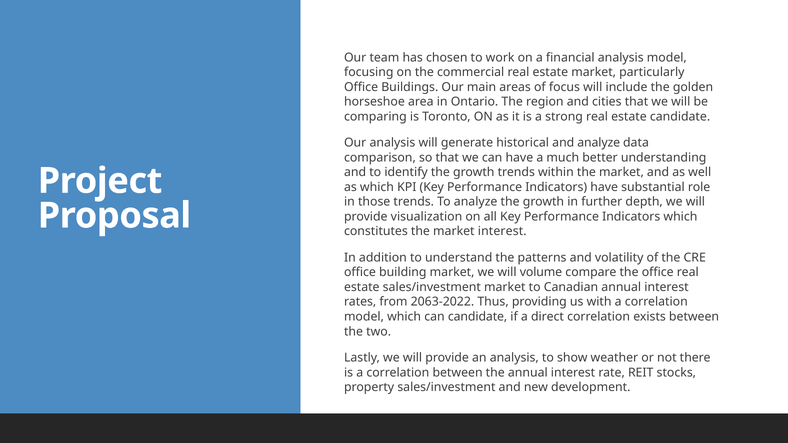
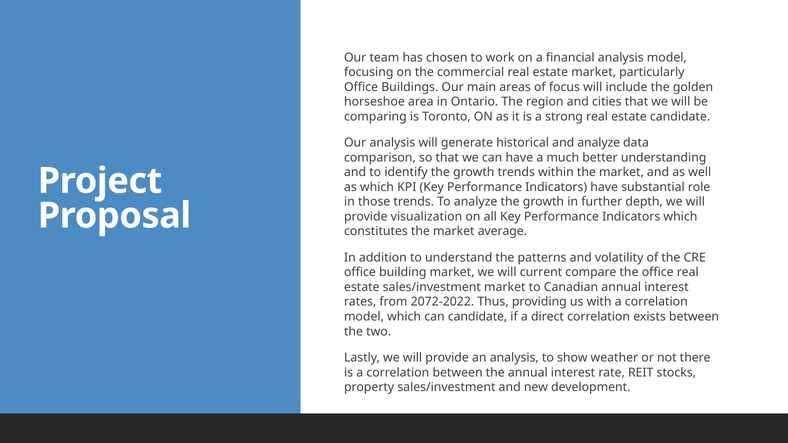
market interest: interest -> average
volume: volume -> current
2063-2022: 2063-2022 -> 2072-2022
